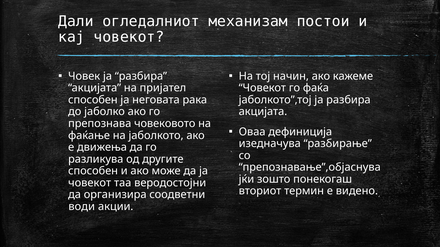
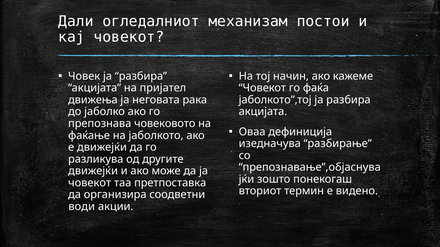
способен at (93, 100): способен -> движења
е движења: движења -> движејќи
способен at (93, 171): способен -> движејќи
веродостојни: веродостојни -> претпоставка
